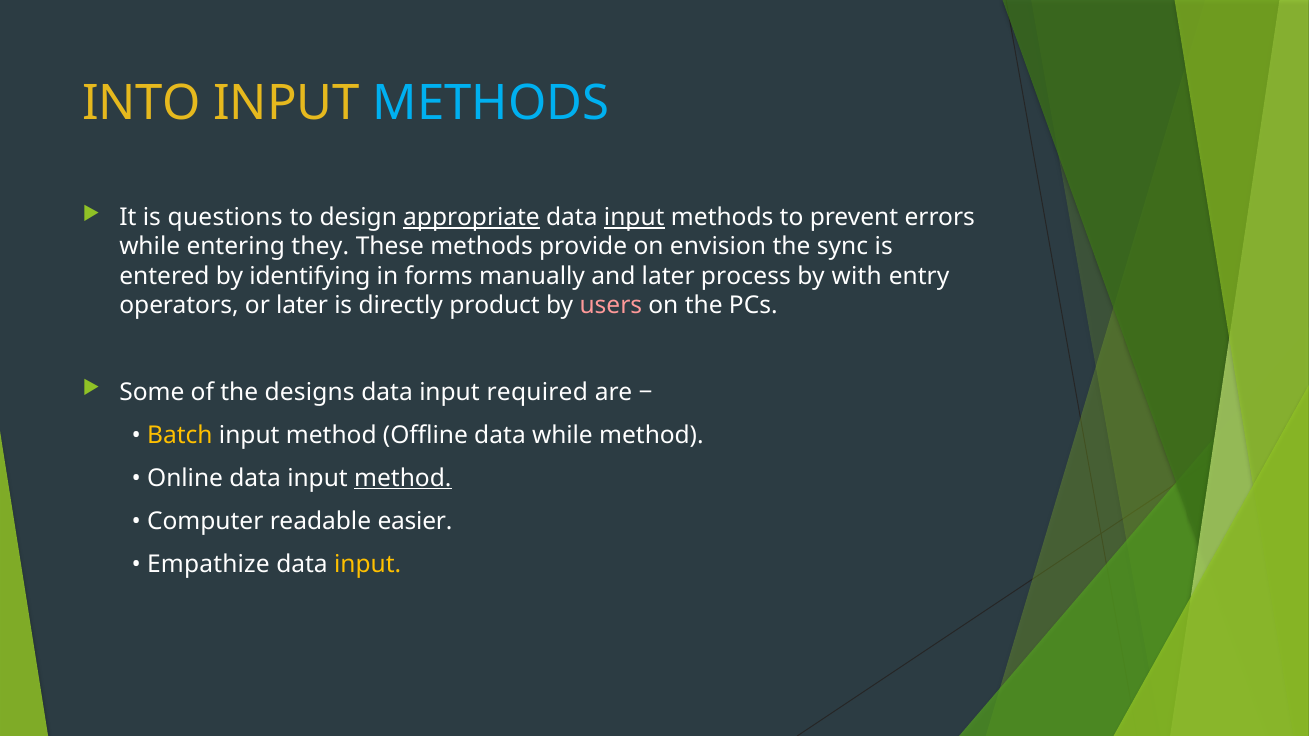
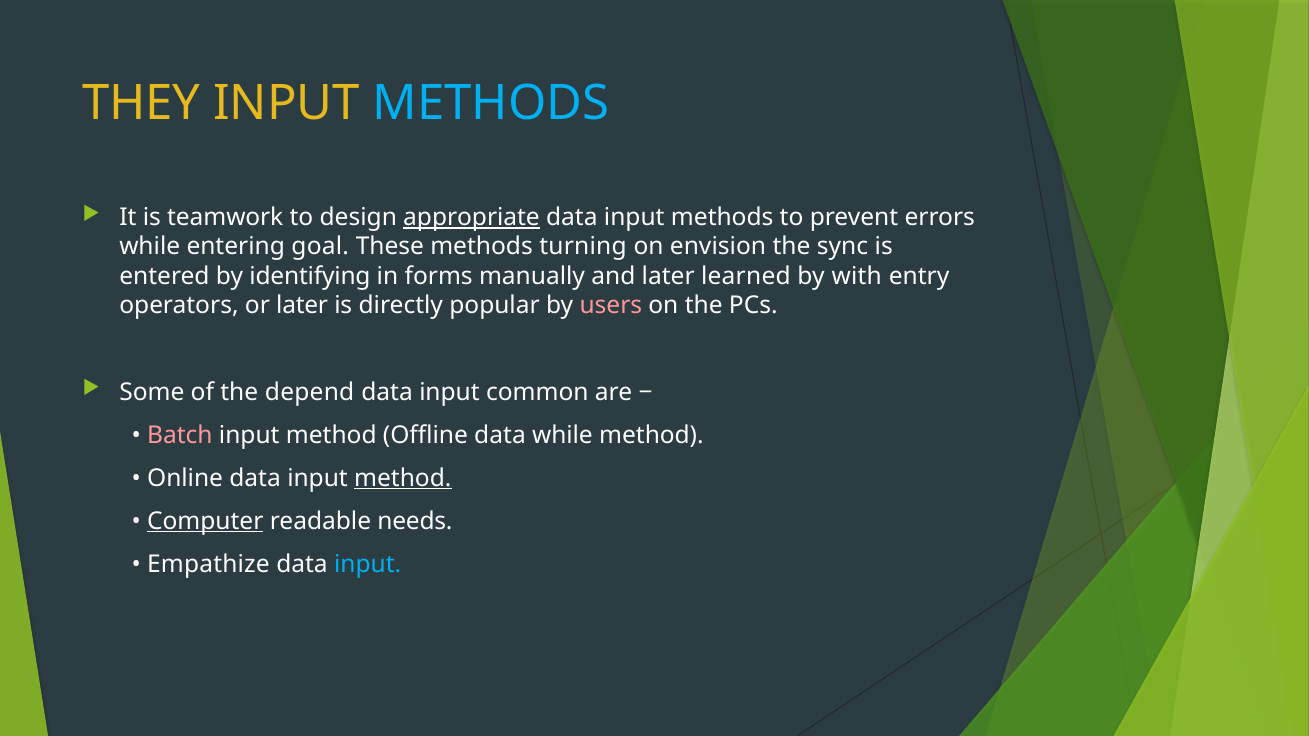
INTO: INTO -> THEY
questions: questions -> teamwork
input at (634, 218) underline: present -> none
they: they -> goal
provide: provide -> turning
process: process -> learned
product: product -> popular
designs: designs -> depend
required: required -> common
Batch colour: yellow -> pink
Computer underline: none -> present
easier: easier -> needs
input at (368, 564) colour: yellow -> light blue
